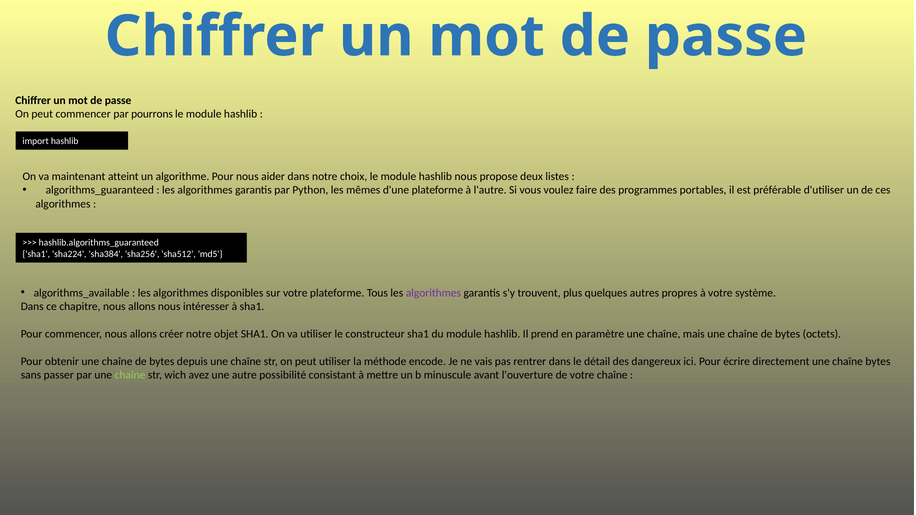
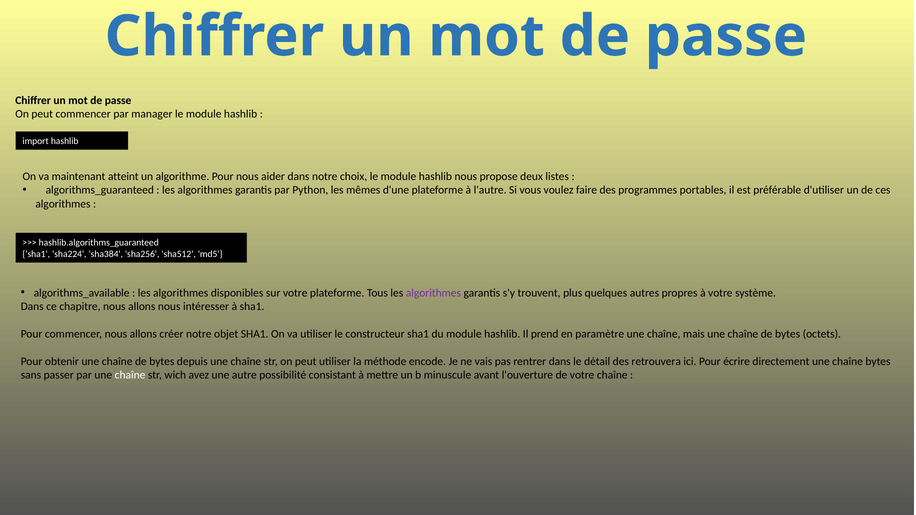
pourrons: pourrons -> manager
dangereux: dangereux -> retrouvera
chaîne at (130, 375) colour: light green -> white
